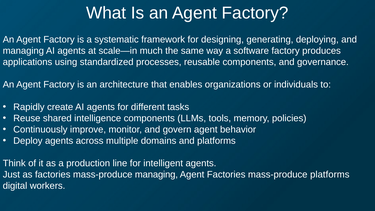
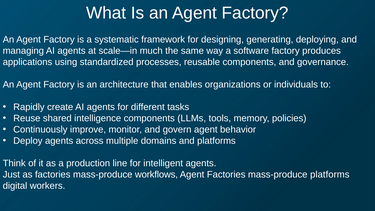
mass-produce managing: managing -> workflows
